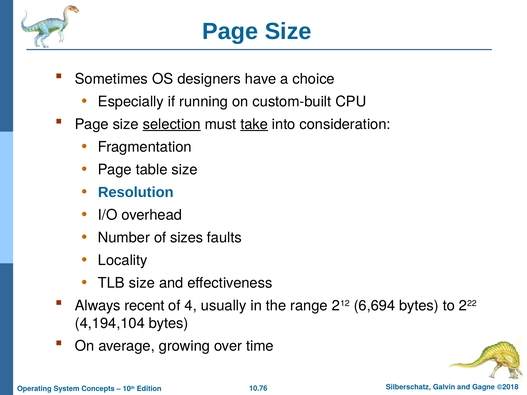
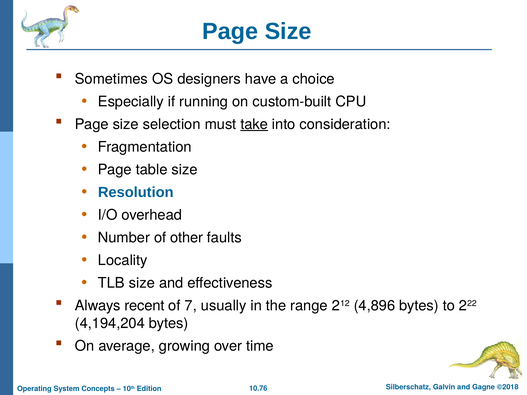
selection underline: present -> none
sizes: sizes -> other
4: 4 -> 7
6,694: 6,694 -> 4,896
4,194,104: 4,194,104 -> 4,194,204
